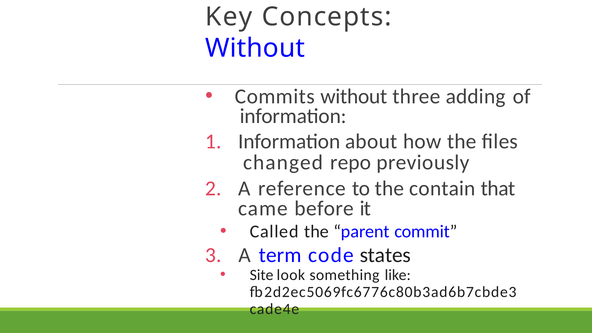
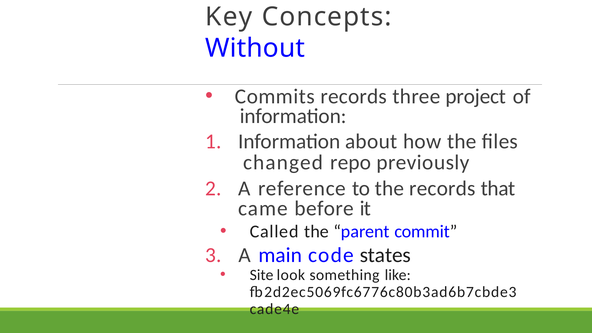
Commits without: without -> records
adding: adding -> project
the contain: contain -> records
term: term -> main
